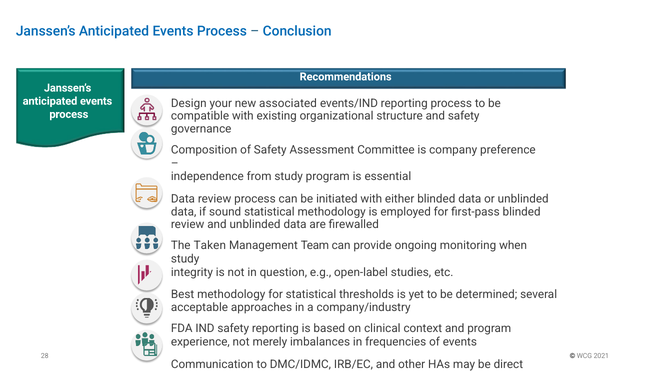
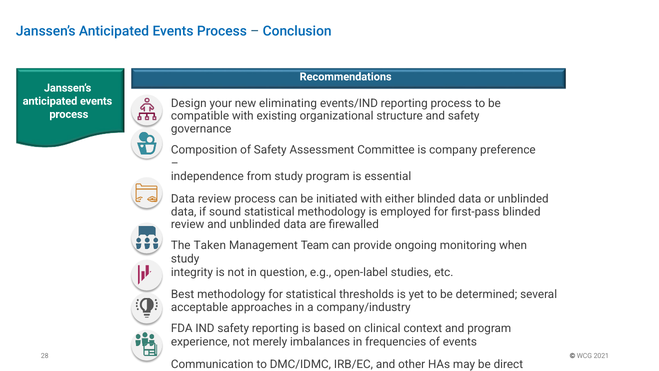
associated: associated -> eliminating
